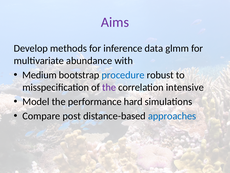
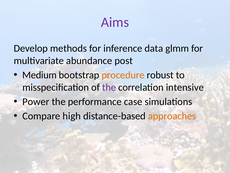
with: with -> post
procedure colour: blue -> orange
Model: Model -> Power
hard: hard -> case
post: post -> high
approaches colour: blue -> orange
